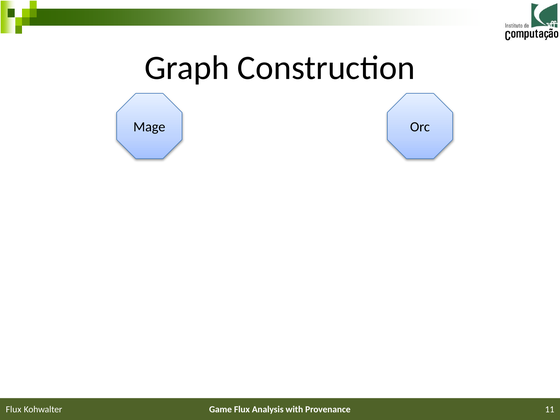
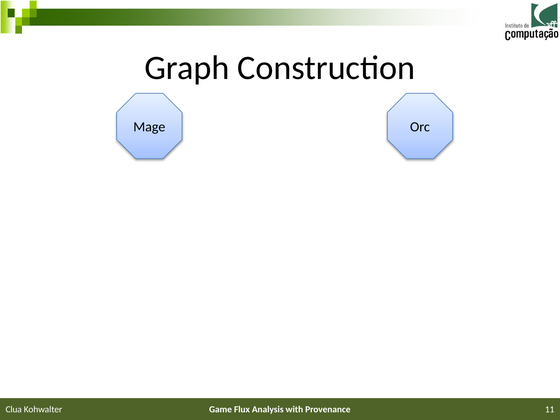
Flux at (14, 409): Flux -> Clua
